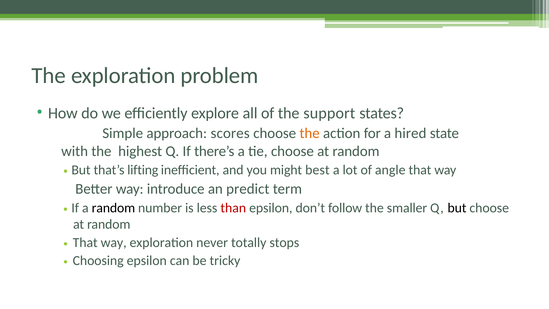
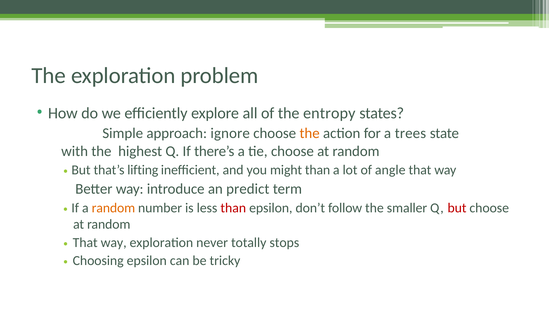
support: support -> entropy
scores: scores -> ignore
hired: hired -> trees
might best: best -> than
random at (113, 208) colour: black -> orange
but at (457, 208) colour: black -> red
